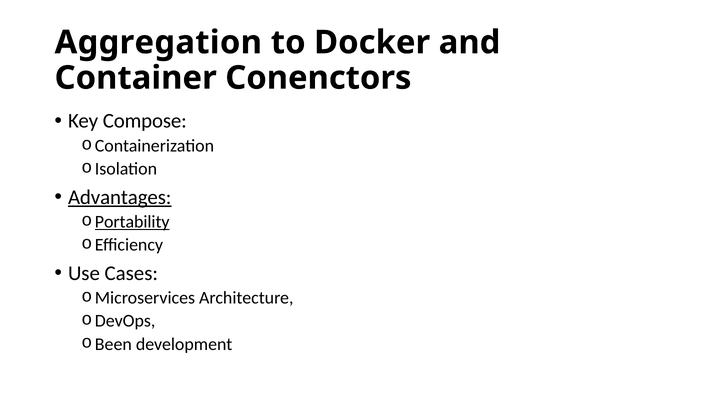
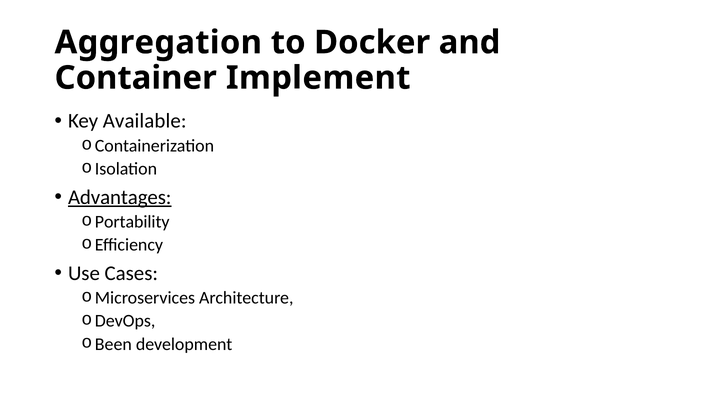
Conenctors: Conenctors -> Implement
Compose: Compose -> Available
Portability underline: present -> none
